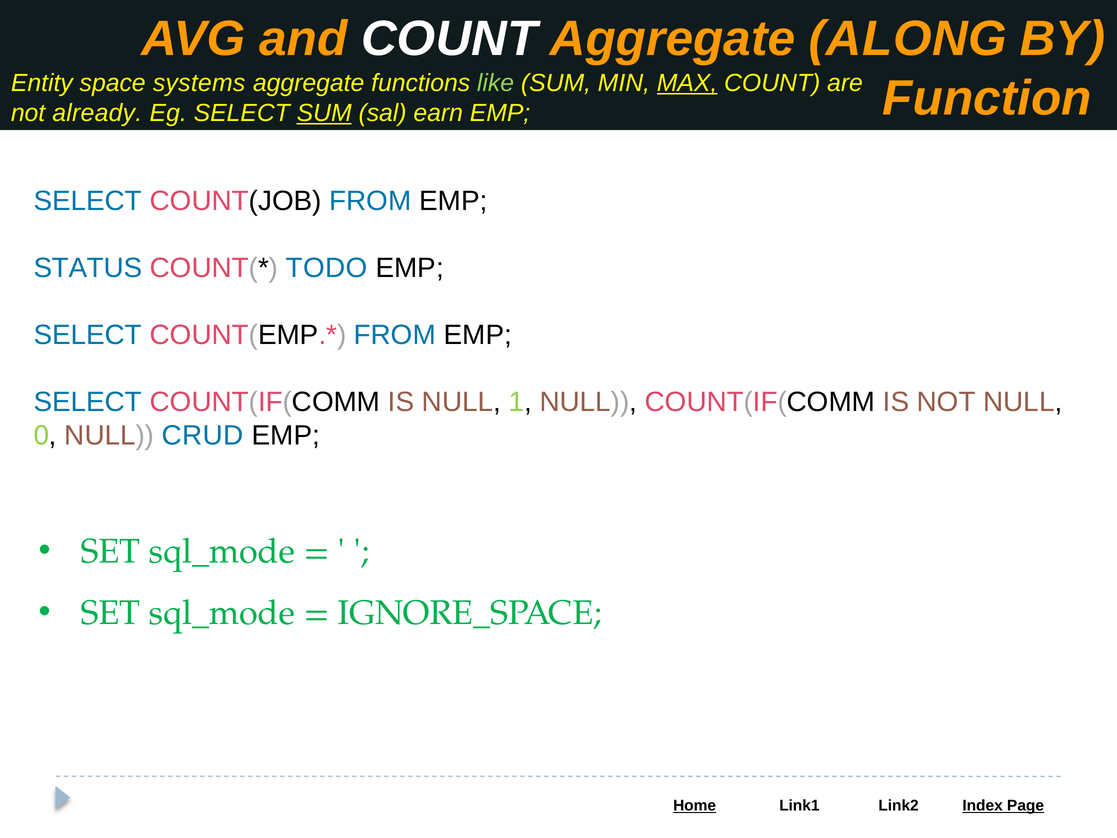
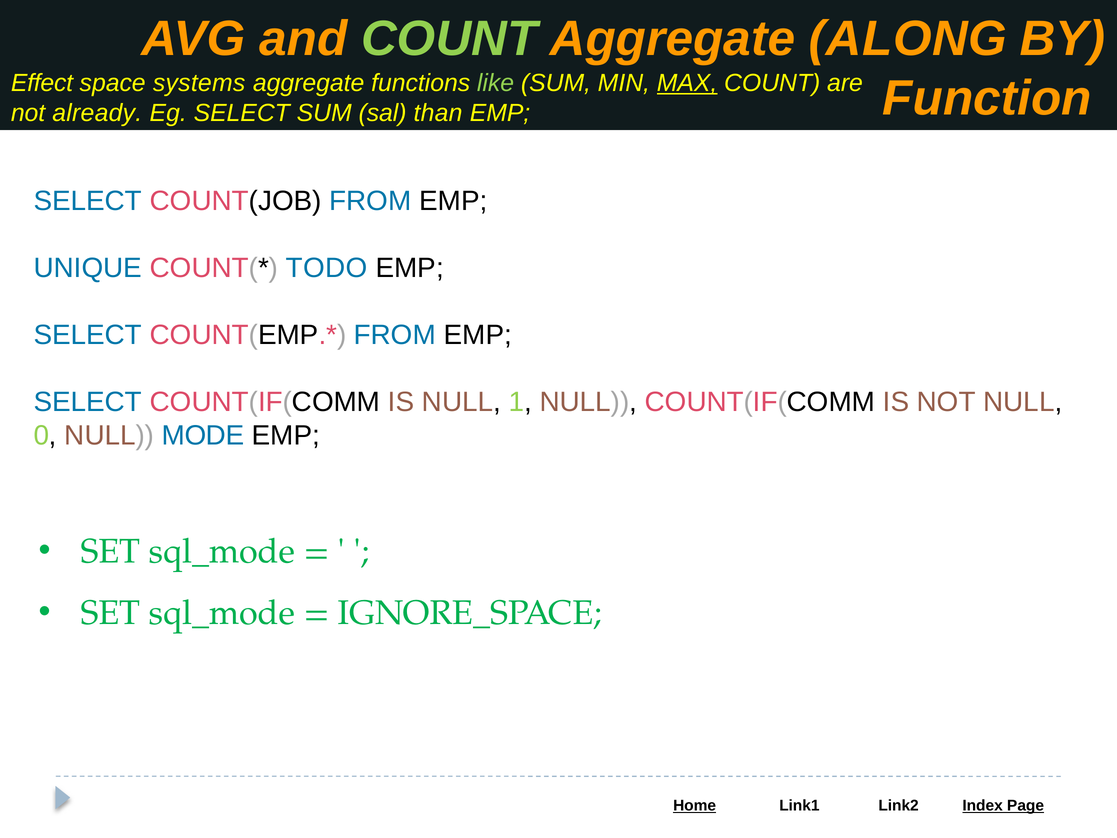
COUNT at (449, 39) colour: white -> light green
Entity: Entity -> Effect
SUM at (324, 113) underline: present -> none
earn: earn -> than
STATUS: STATUS -> UNIQUE
CRUD: CRUD -> MODE
